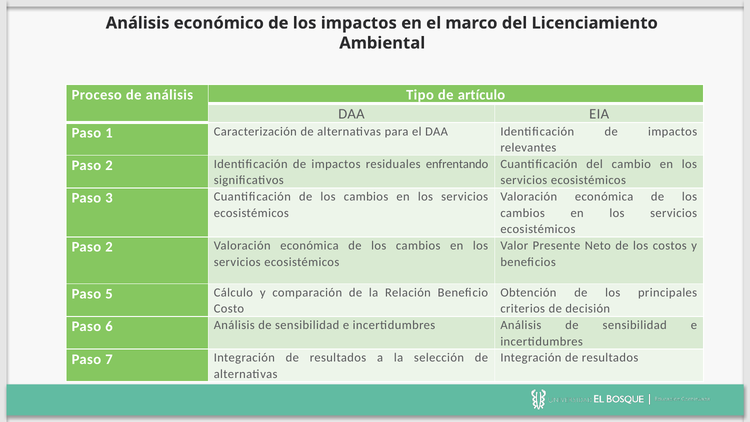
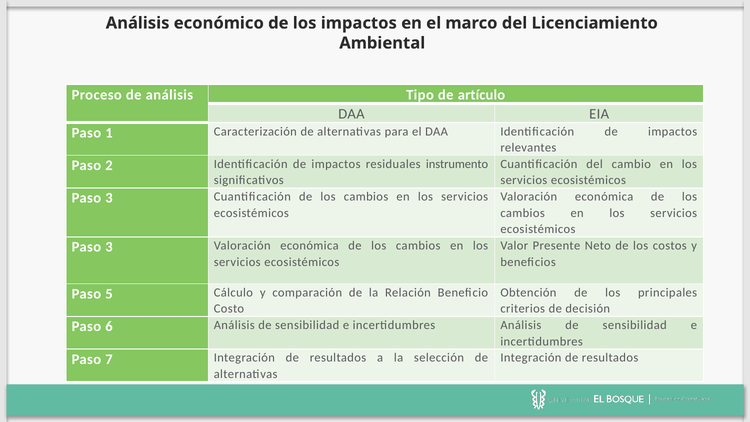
enfrentando: enfrentando -> instrumento
2 at (109, 247): 2 -> 3
